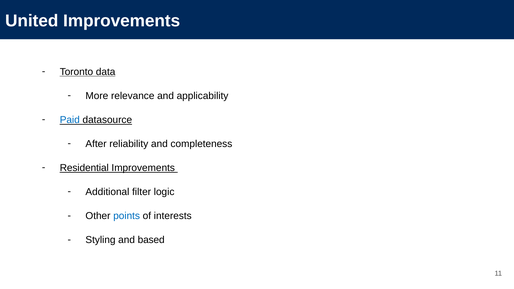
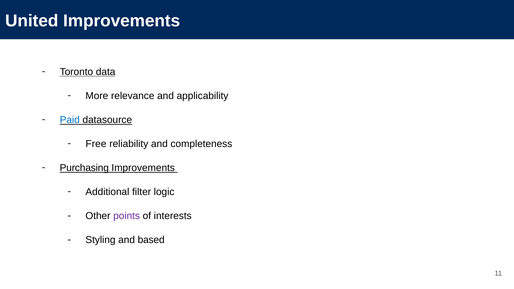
After: After -> Free
Residential: Residential -> Purchasing
points colour: blue -> purple
